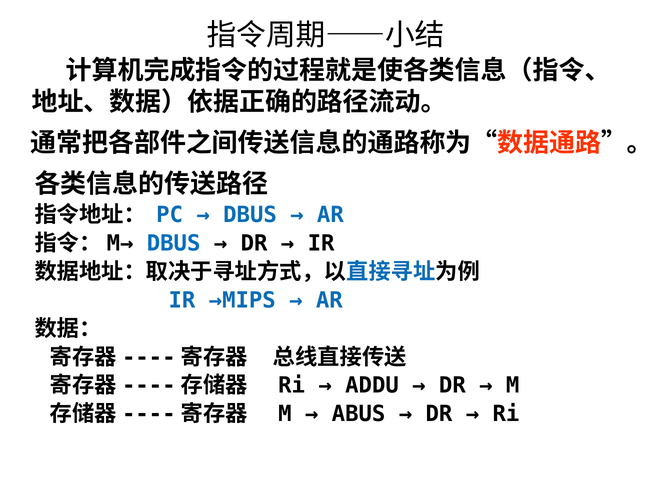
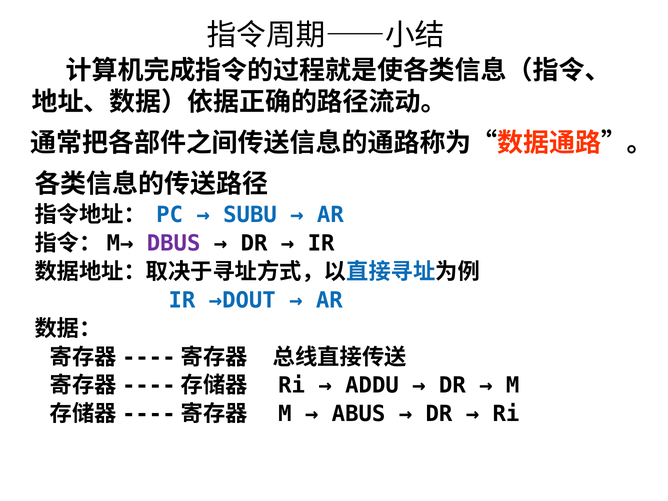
DBUS at (250, 215): DBUS -> SUBU
DBUS at (174, 243) colour: blue -> purple
→MIPS: →MIPS -> →DOUT
